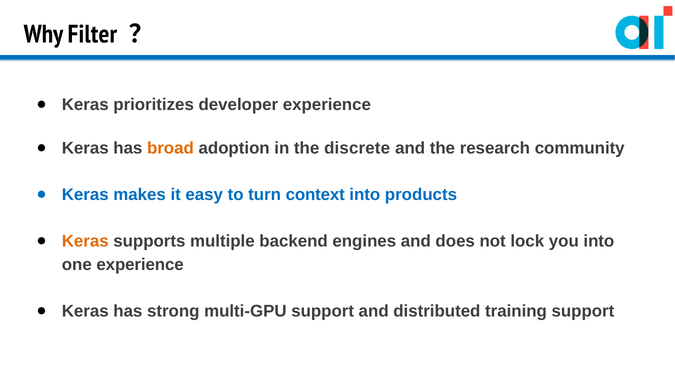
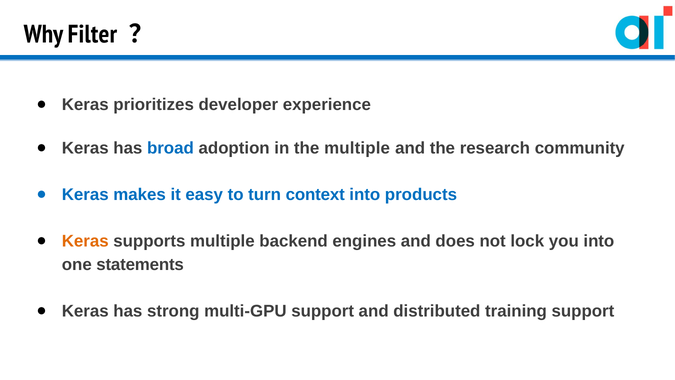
broad colour: orange -> blue
the discrete: discrete -> multiple
one experience: experience -> statements
